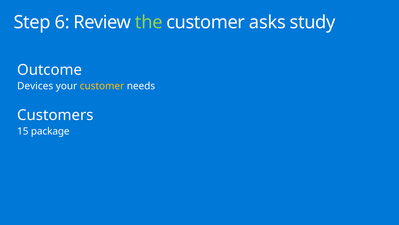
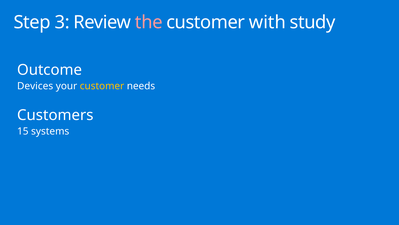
6: 6 -> 3
the colour: light green -> pink
asks: asks -> with
package: package -> systems
